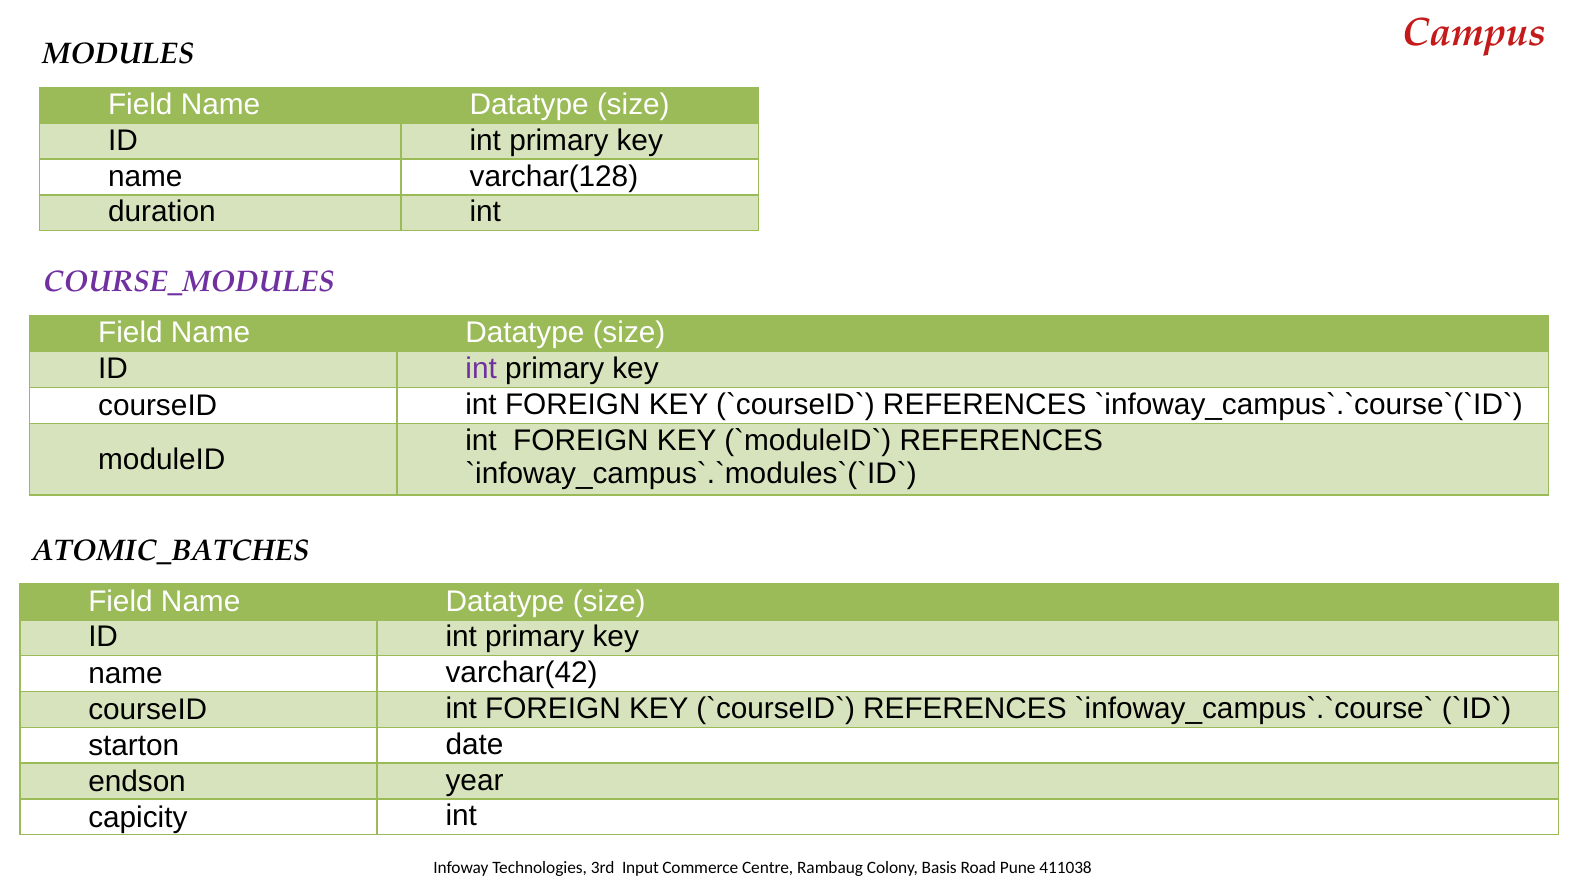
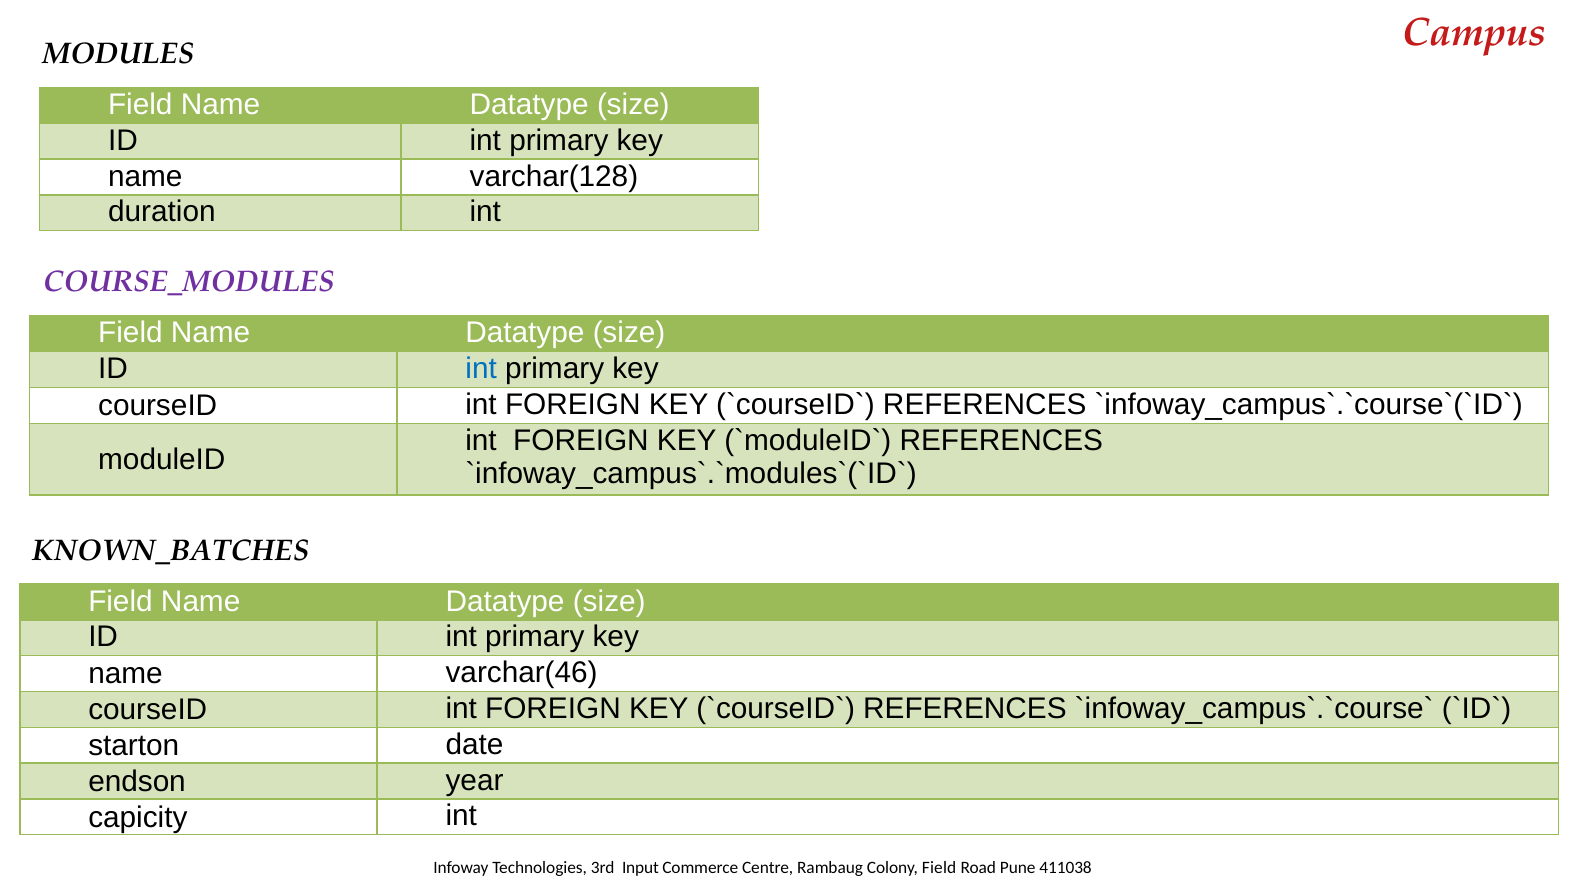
int at (481, 369) colour: purple -> blue
ATOMIC_BATCHES: ATOMIC_BATCHES -> KNOWN_BATCHES
varchar(42: varchar(42 -> varchar(46
Colony Basis: Basis -> Field
